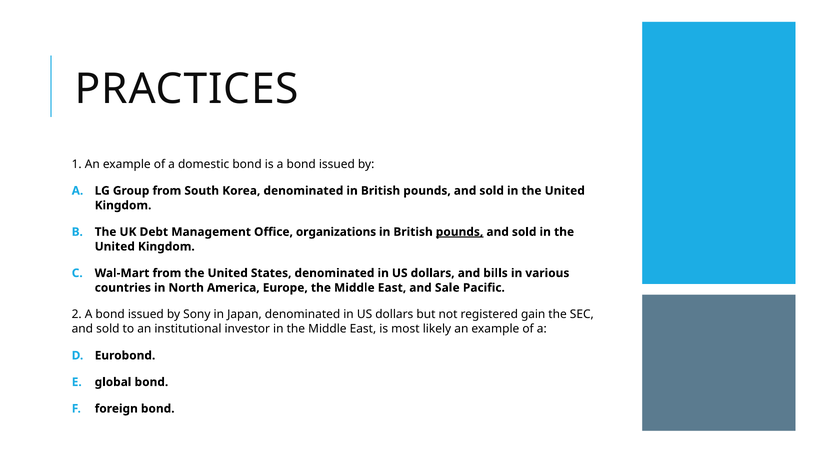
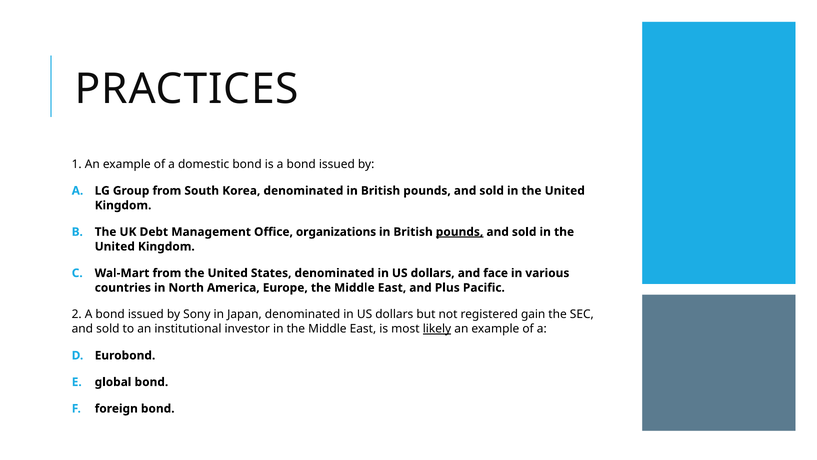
bills: bills -> face
Sale: Sale -> Plus
likely underline: none -> present
